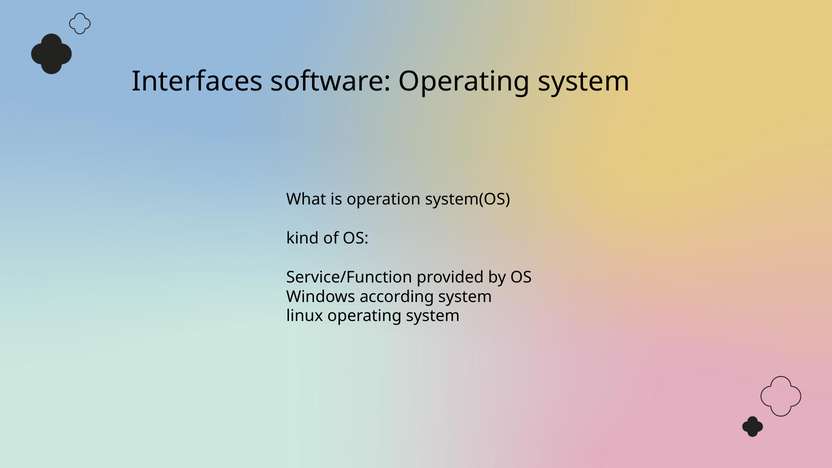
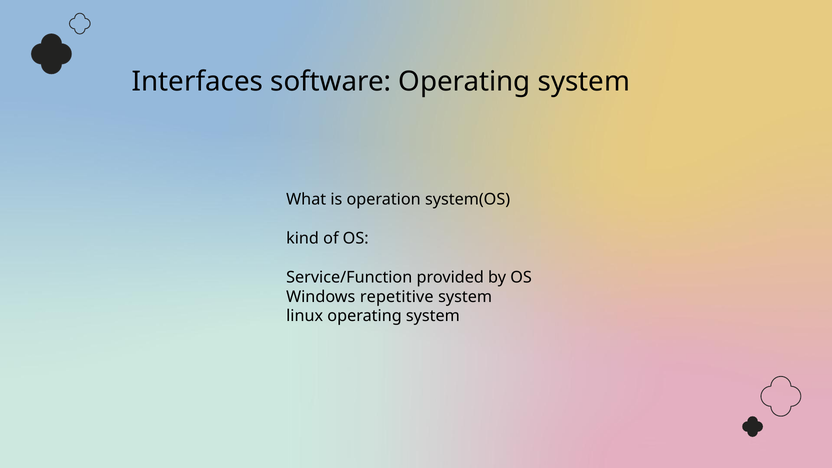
according: according -> repetitive
